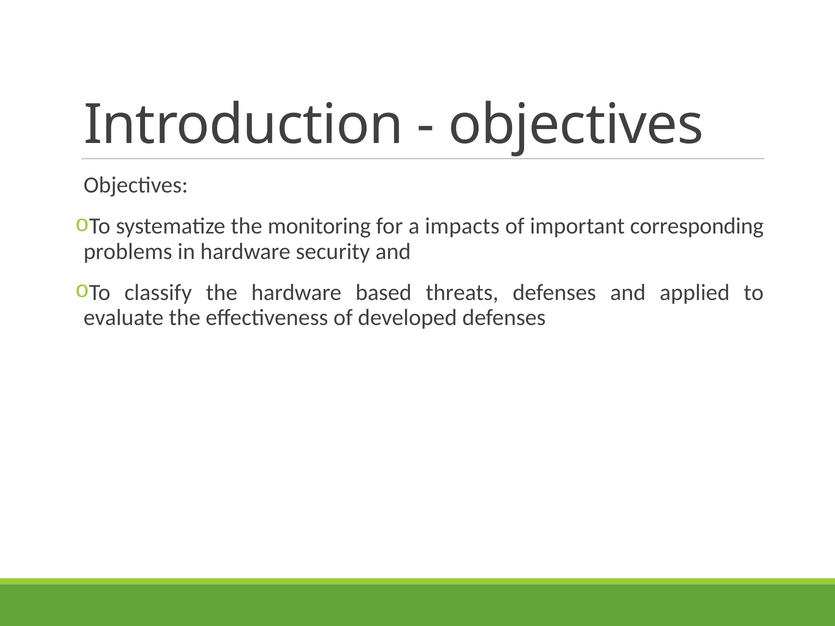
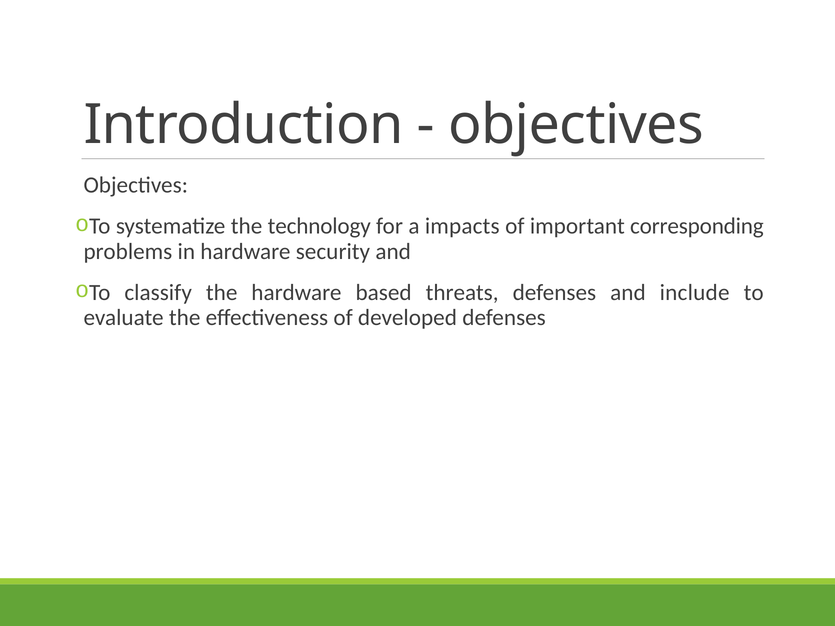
monitoring: monitoring -> technology
applied: applied -> include
